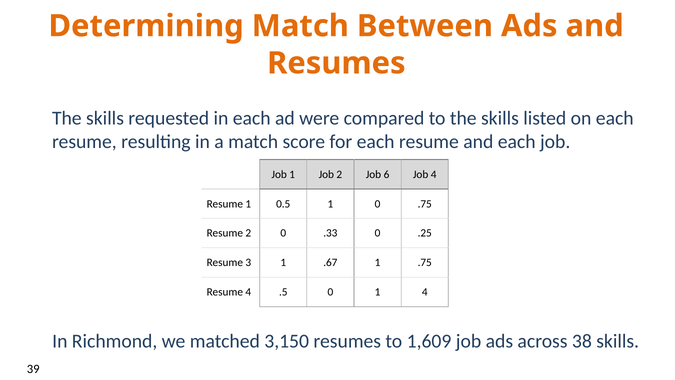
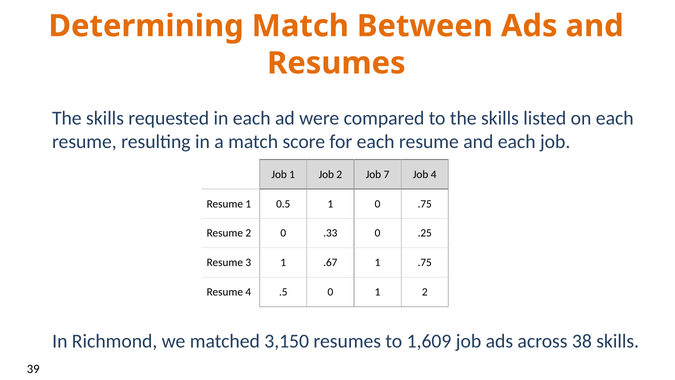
6: 6 -> 7
1 4: 4 -> 2
